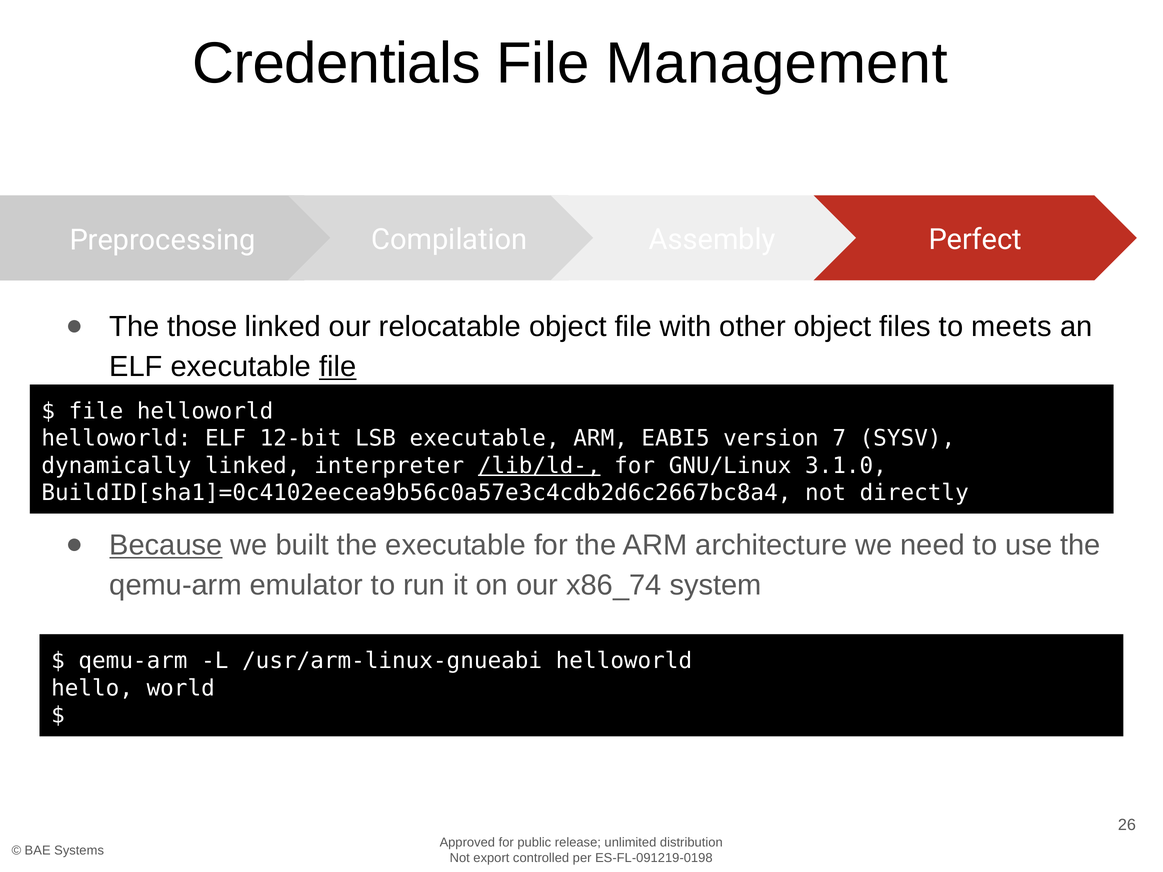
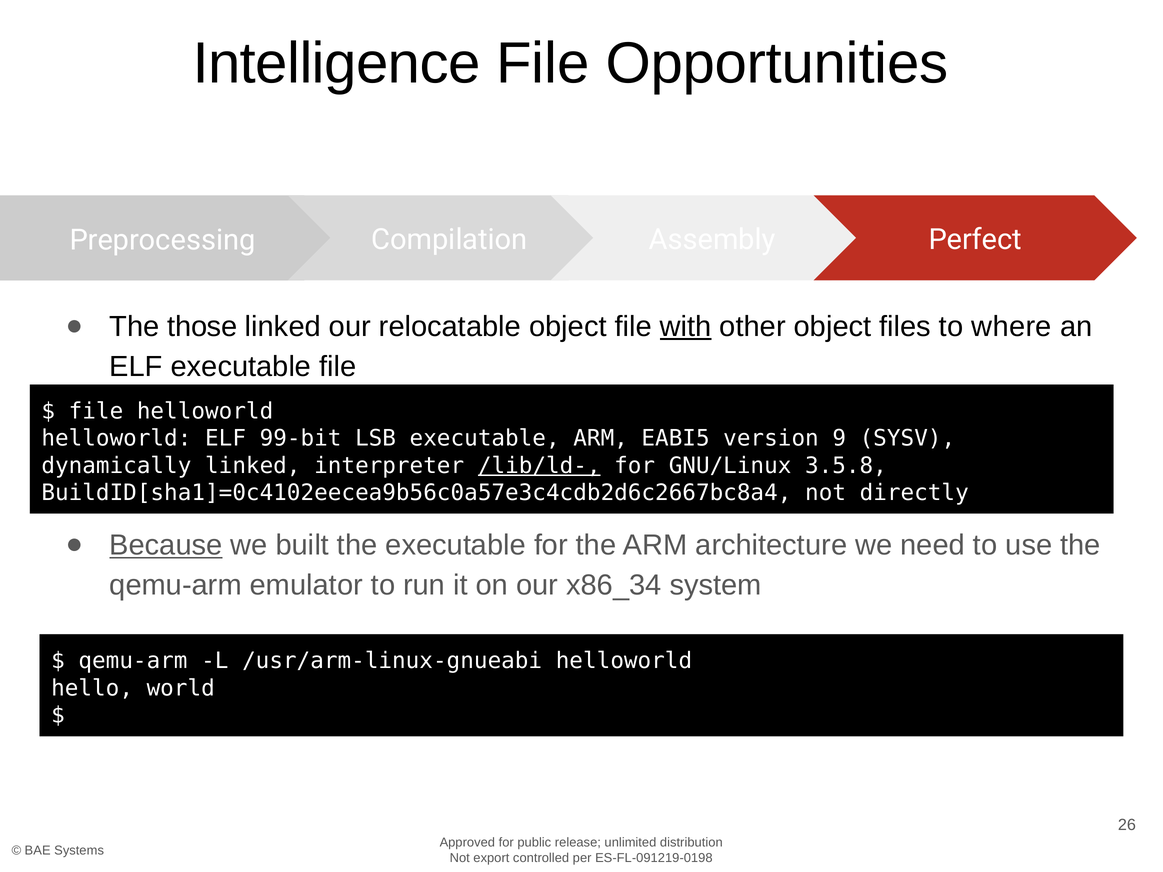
Credentials: Credentials -> Intelligence
Management: Management -> Opportunities
with underline: none -> present
meets: meets -> where
file at (338, 367) underline: present -> none
12-bit: 12-bit -> 99-bit
7: 7 -> 9
3.1.0: 3.1.0 -> 3.5.8
x86_74: x86_74 -> x86_34
